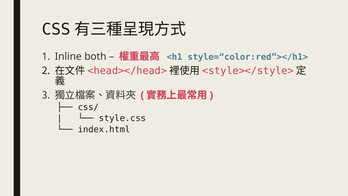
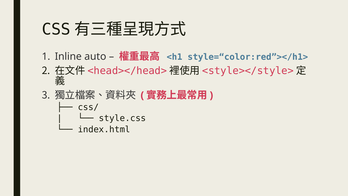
both: both -> auto
